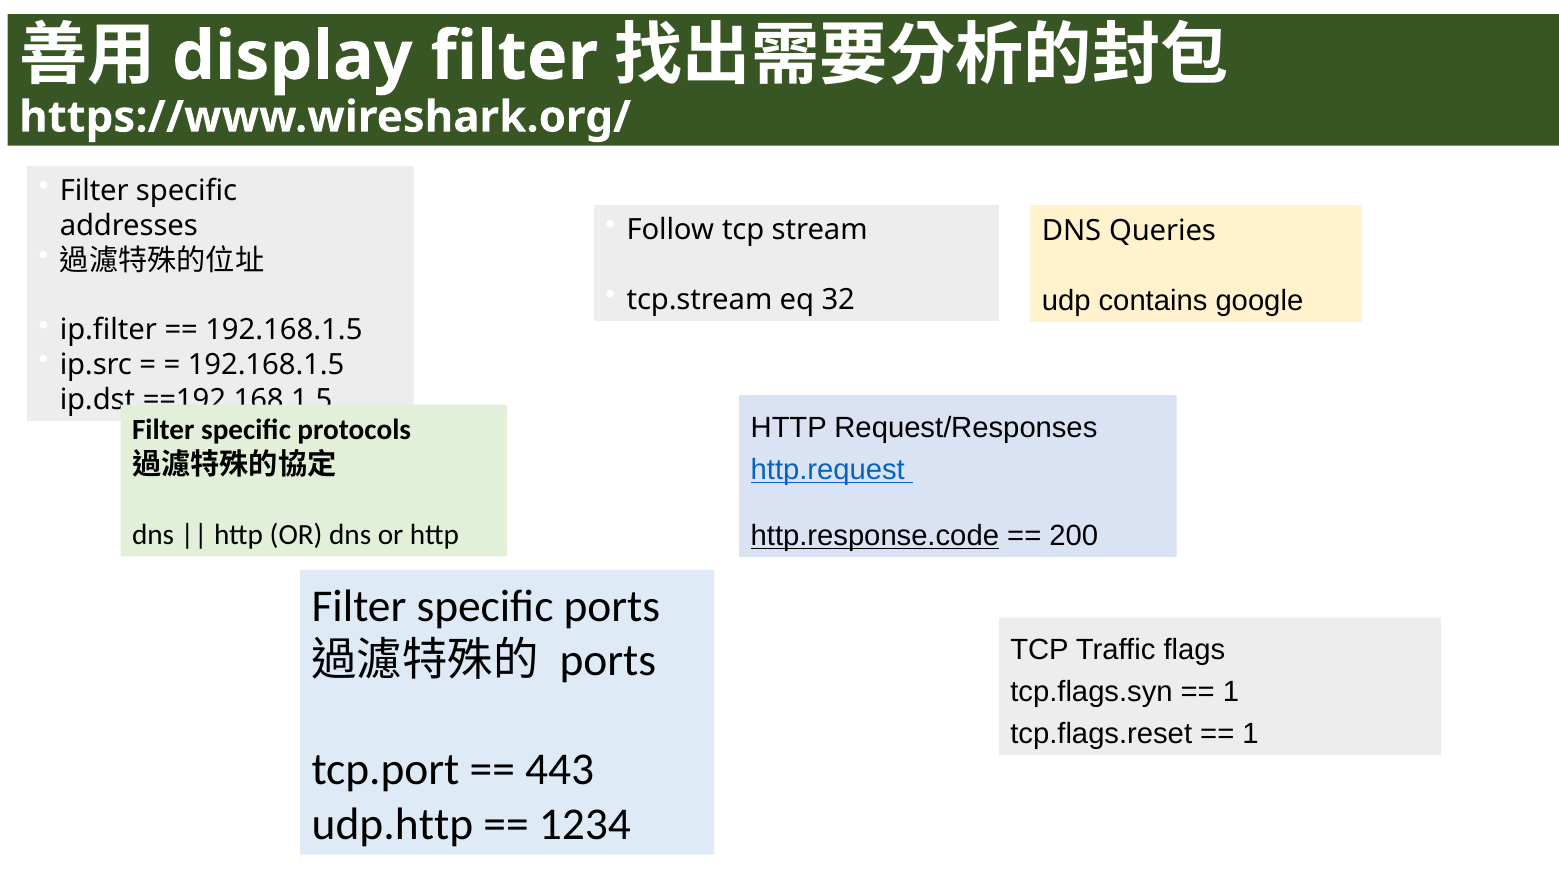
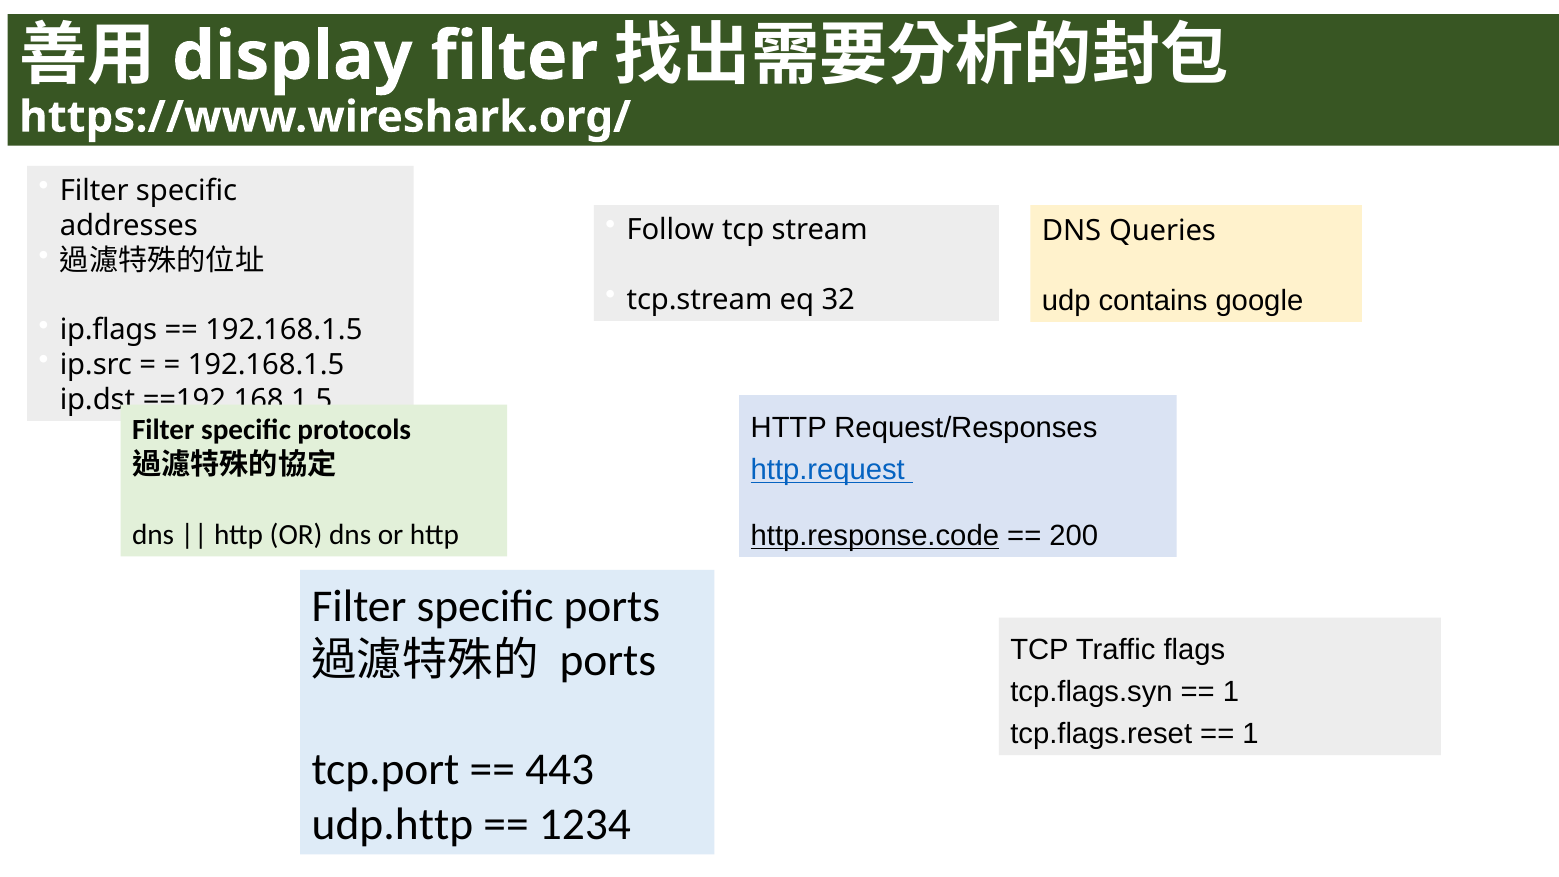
ip.filter: ip.filter -> ip.flags
